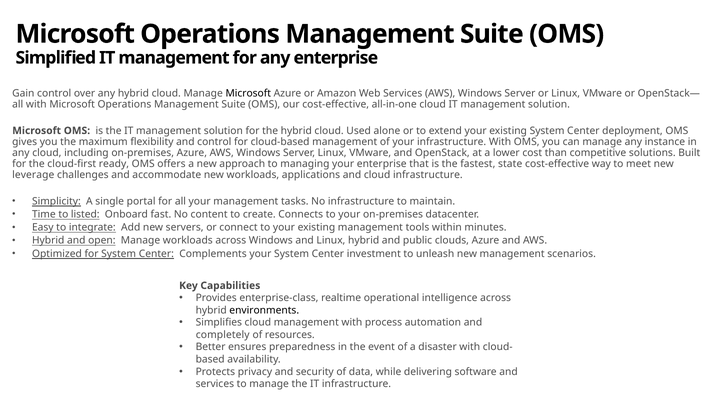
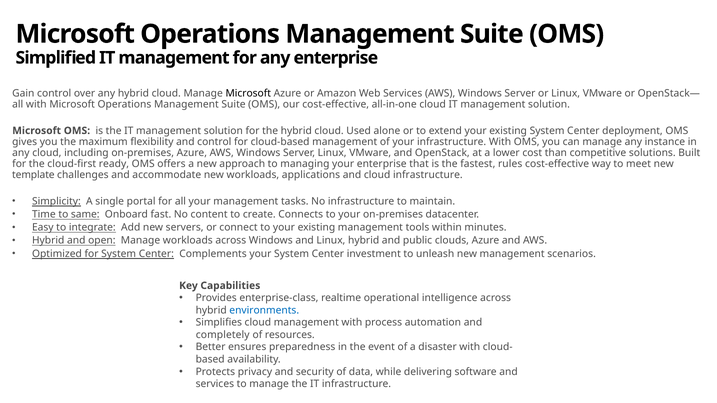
state: state -> rules
leverage: leverage -> template
listed: listed -> same
environments colour: black -> blue
